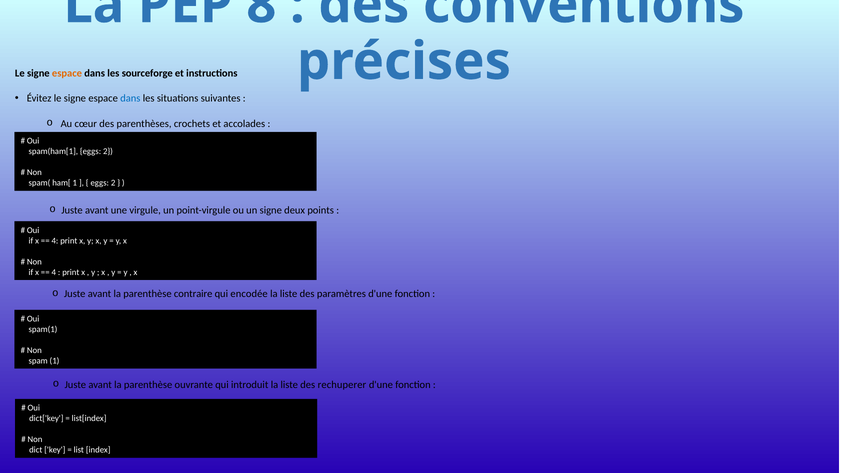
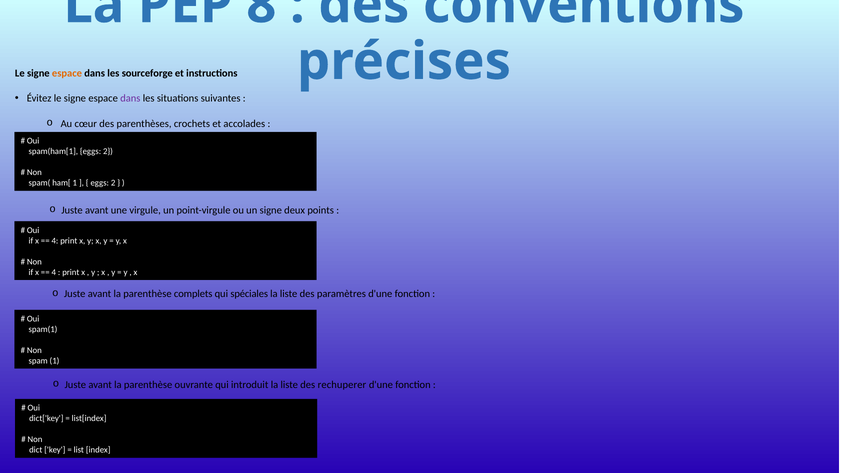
dans at (130, 98) colour: blue -> purple
contraire: contraire -> complets
encodée: encodée -> spéciales
